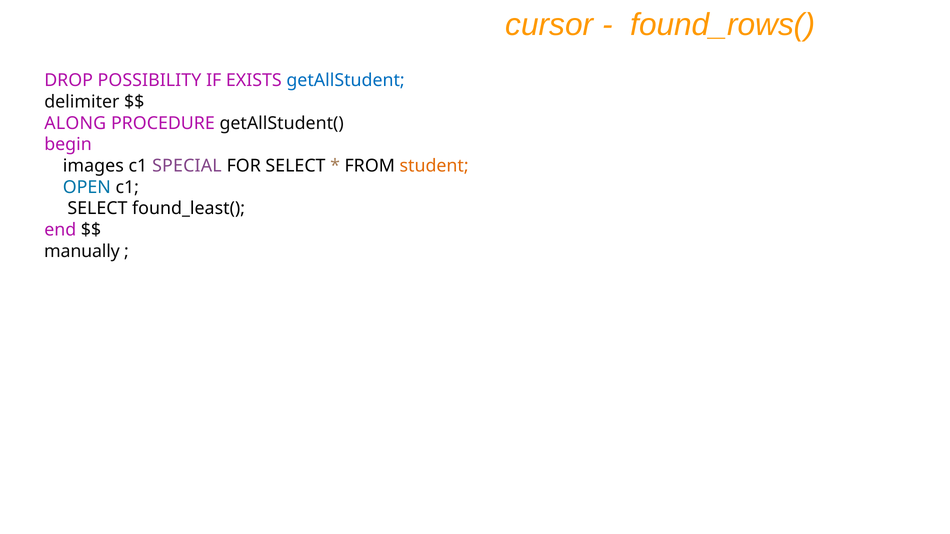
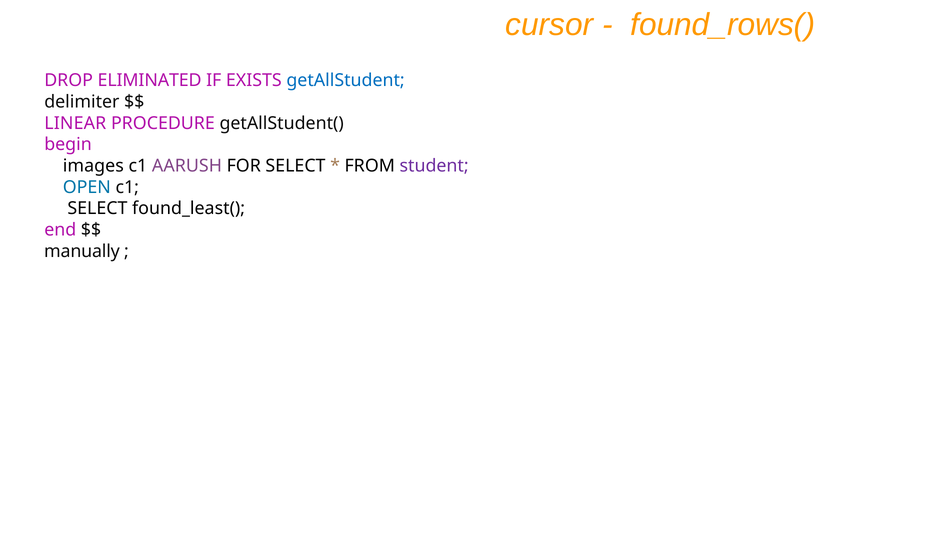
POSSIBILITY: POSSIBILITY -> ELIMINATED
ALONG: ALONG -> LINEAR
SPECIAL: SPECIAL -> AARUSH
student colour: orange -> purple
